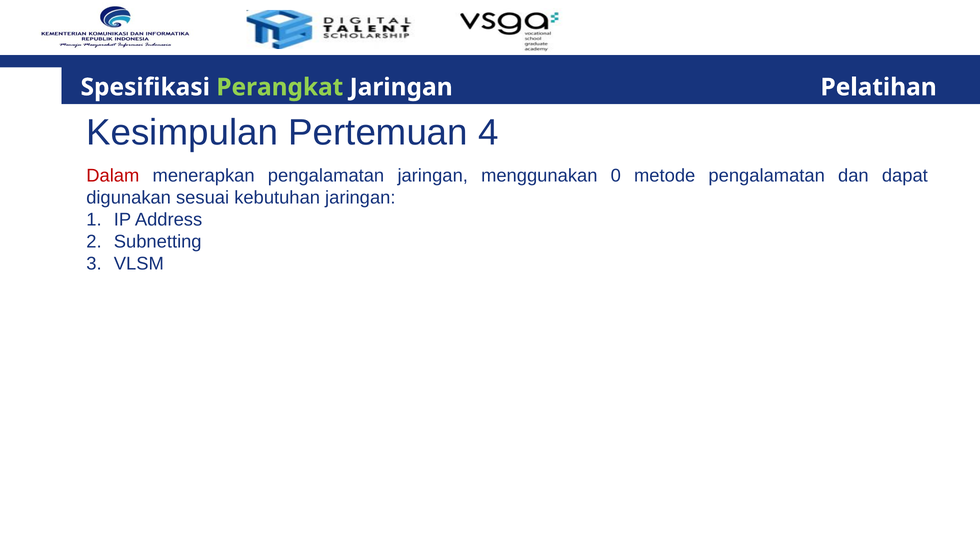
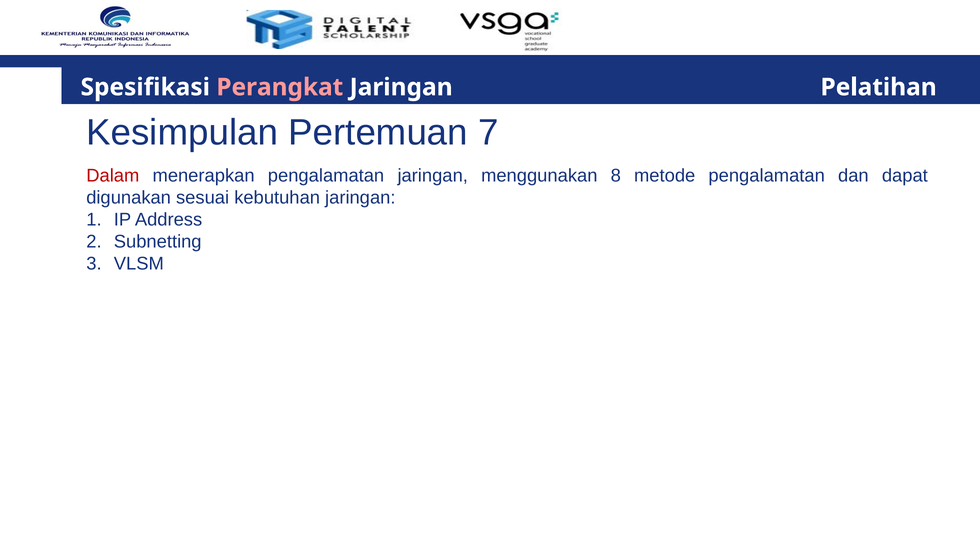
Perangkat colour: light green -> pink
4: 4 -> 7
0: 0 -> 8
